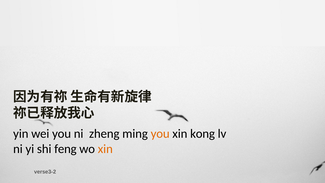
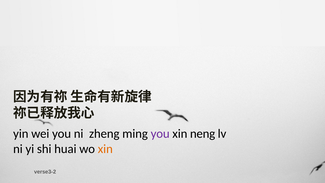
you at (160, 134) colour: orange -> purple
kong: kong -> neng
feng: feng -> huai
